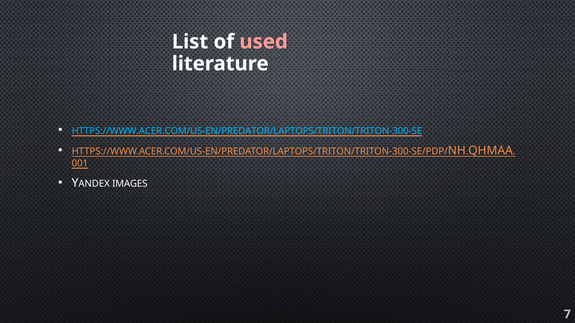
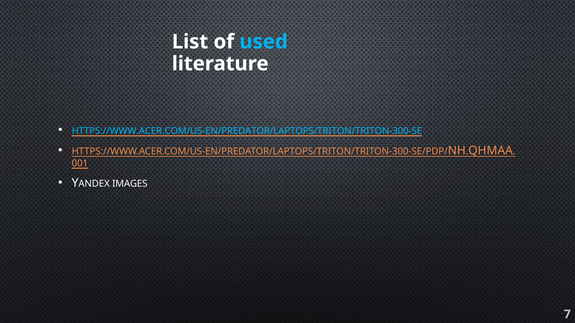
used colour: pink -> light blue
